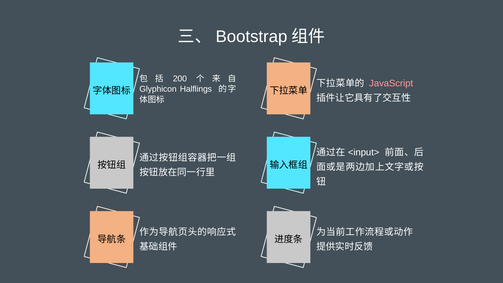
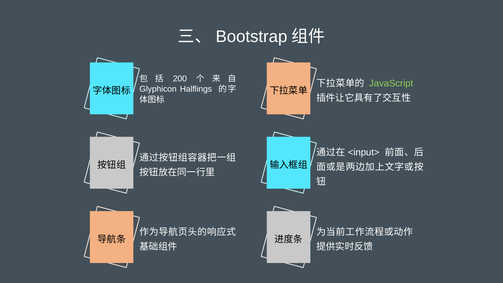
JavaScript colour: pink -> light green
